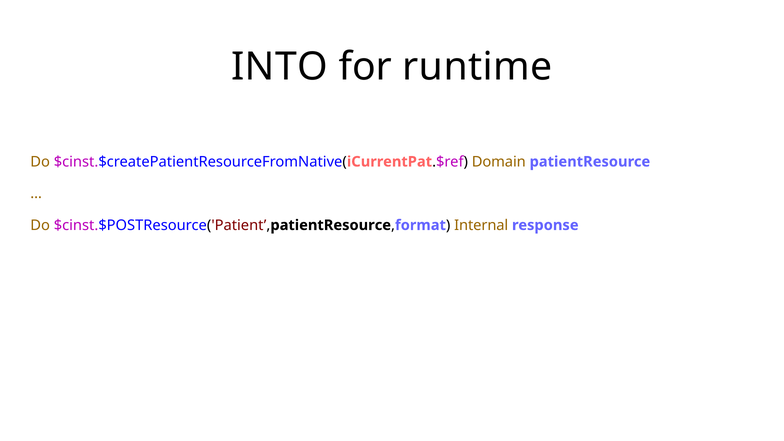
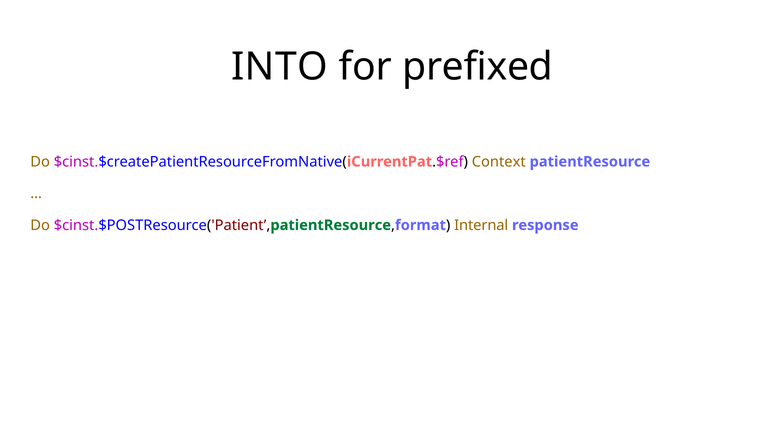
runtime: runtime -> prefixed
Domain: Domain -> Context
patientResource at (331, 225) colour: black -> green
